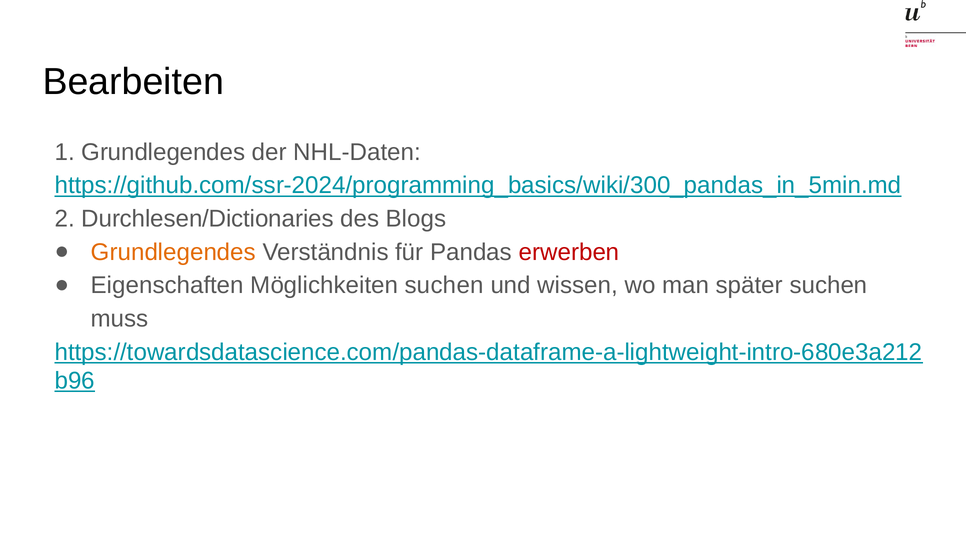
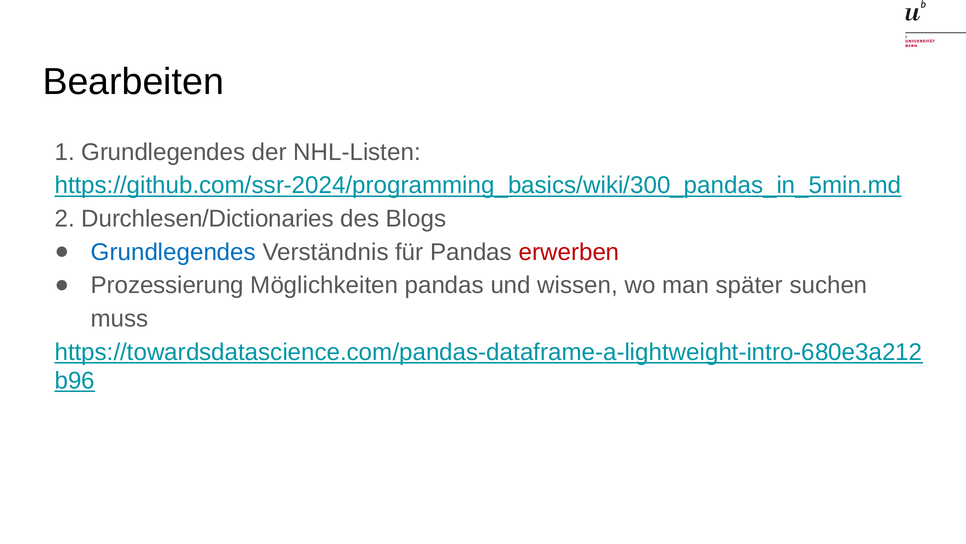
NHL-Daten: NHL-Daten -> NHL-Listen
Grundlegendes at (173, 252) colour: orange -> blue
Eigenschaften: Eigenschaften -> Prozessierung
Möglichkeiten suchen: suchen -> pandas
